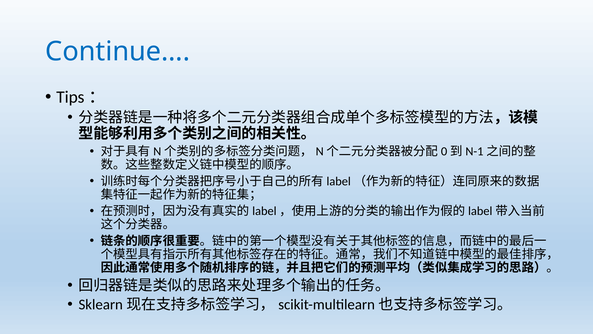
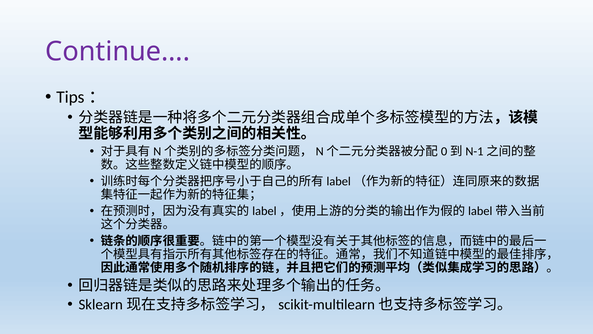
Continue… colour: blue -> purple
